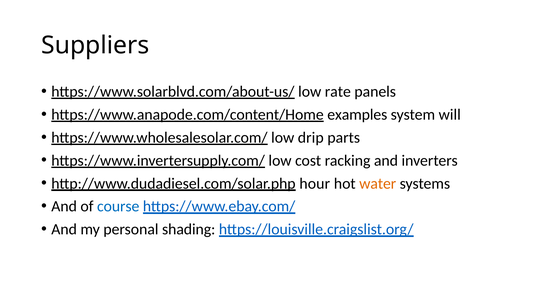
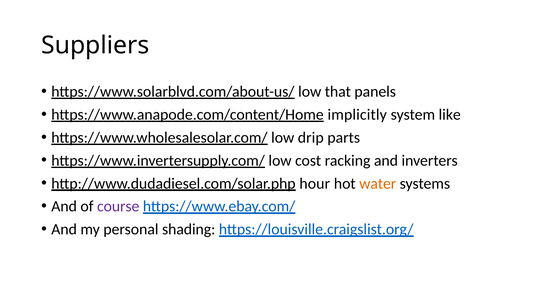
rate: rate -> that
examples: examples -> implicitly
will: will -> like
course colour: blue -> purple
